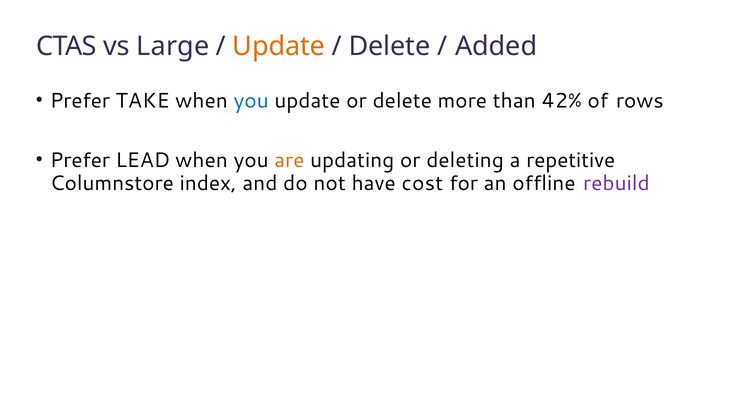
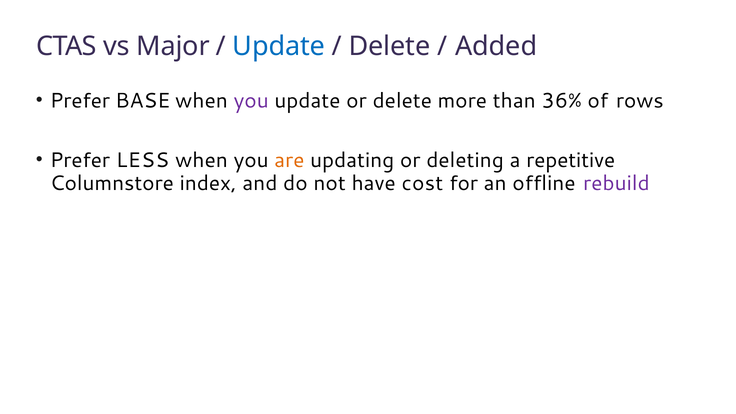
Large: Large -> Major
Update at (279, 47) colour: orange -> blue
TAKE: TAKE -> BASE
you at (251, 101) colour: blue -> purple
42%: 42% -> 36%
LEAD: LEAD -> LESS
